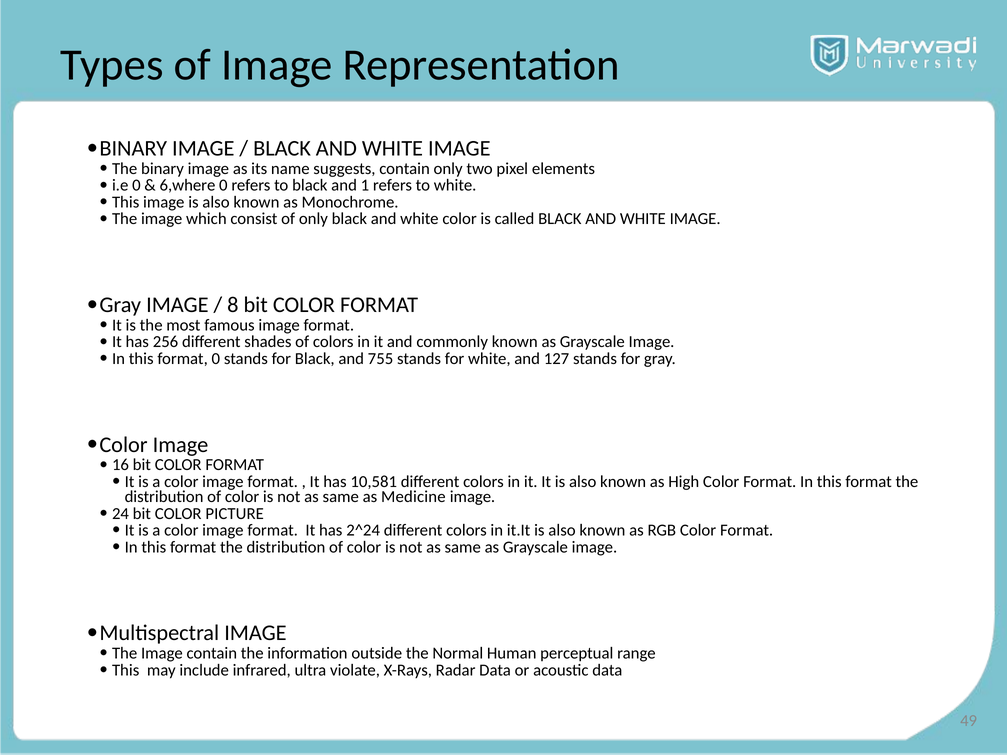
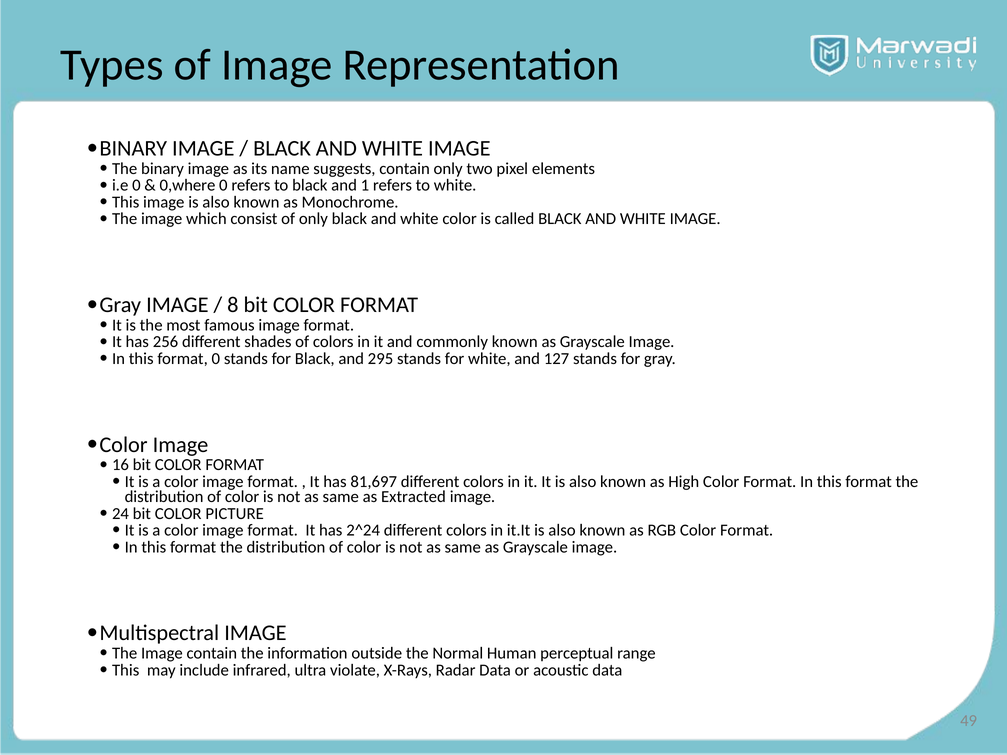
6,where: 6,where -> 0,where
755: 755 -> 295
10,581: 10,581 -> 81,697
Medicine: Medicine -> Extracted
